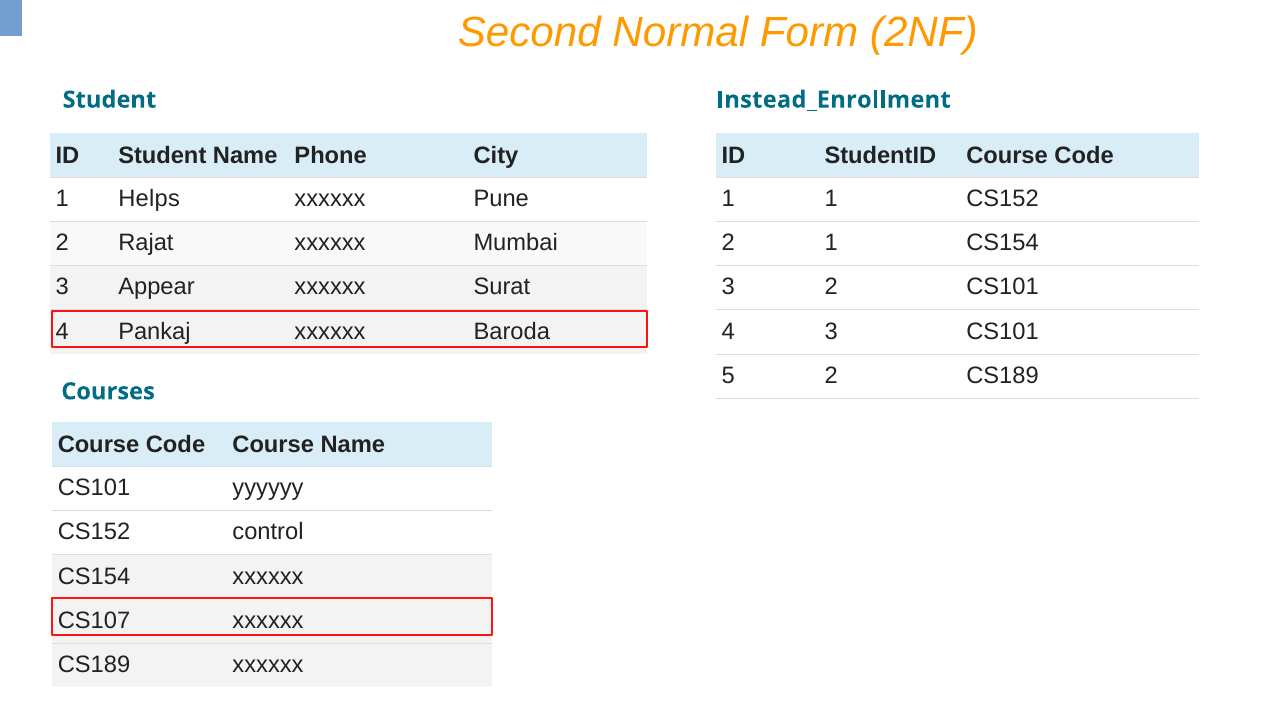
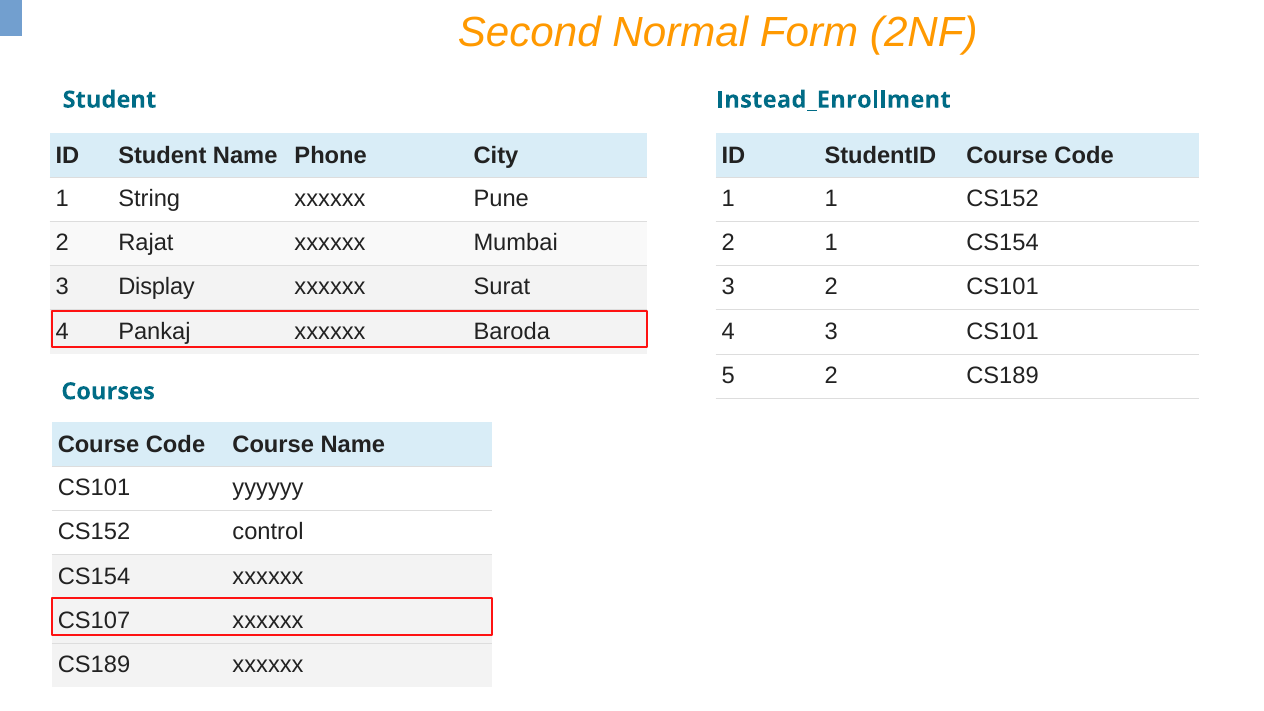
Helps: Helps -> String
Appear: Appear -> Display
